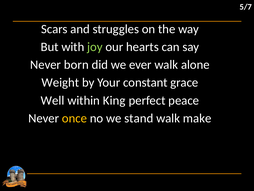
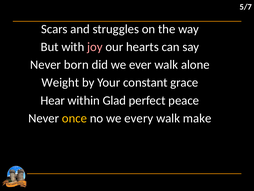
joy colour: light green -> pink
Well: Well -> Hear
King: King -> Glad
stand: stand -> every
